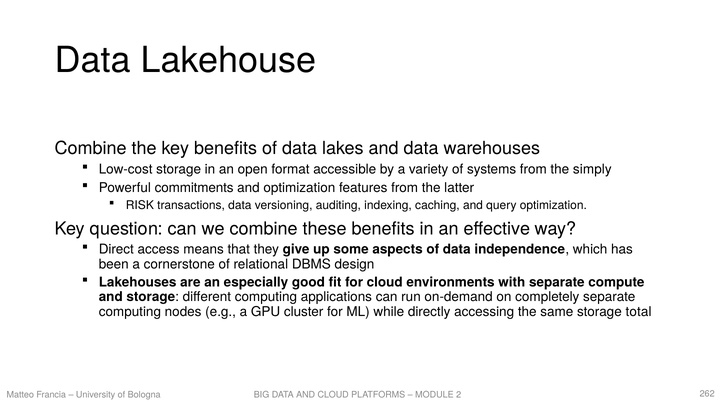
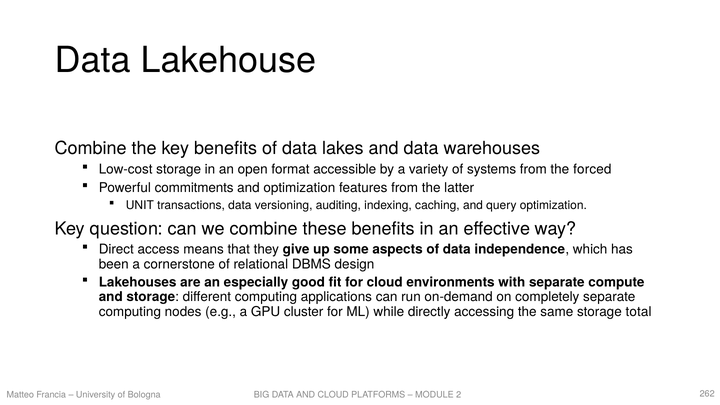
simply: simply -> forced
RISK: RISK -> UNIT
